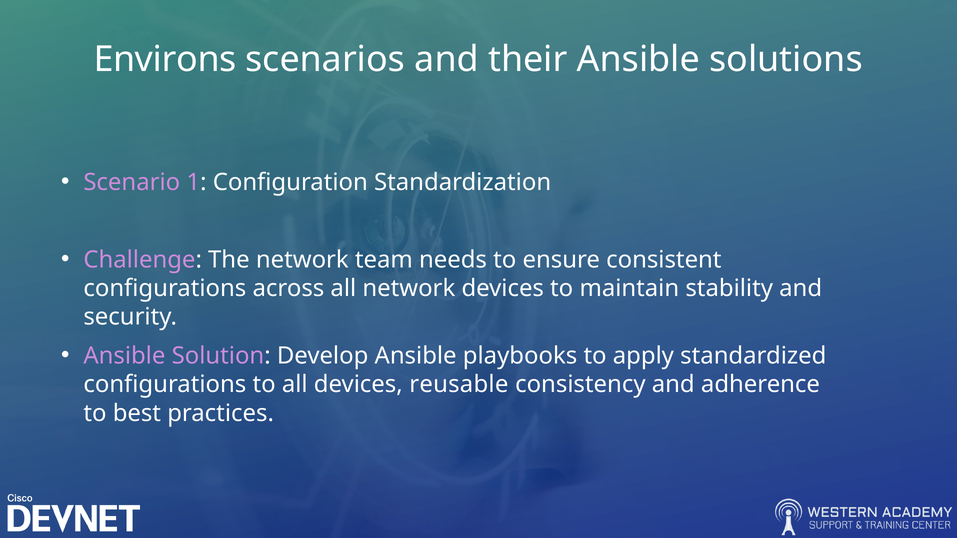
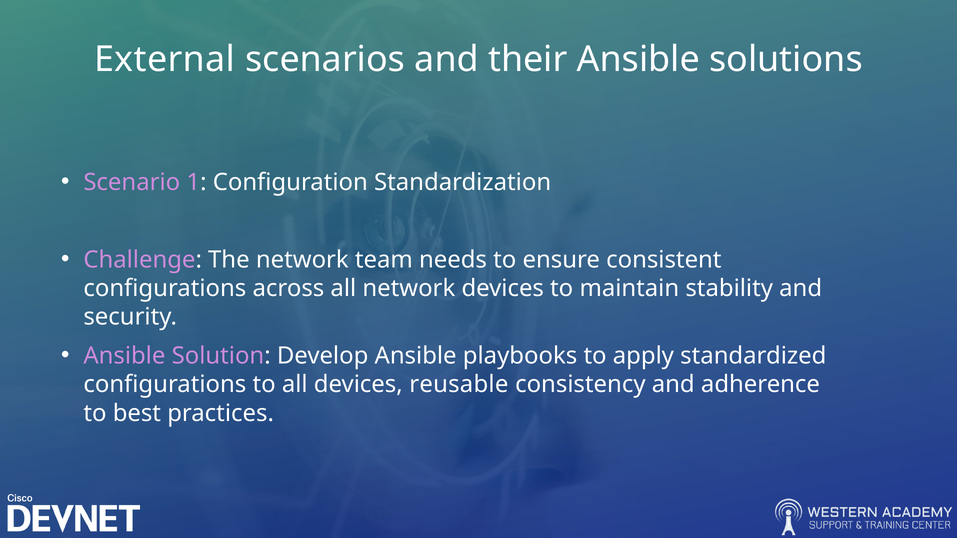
Environs: Environs -> External
